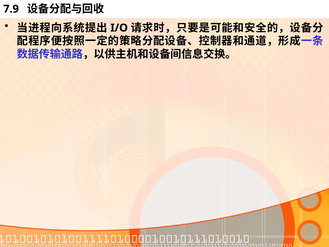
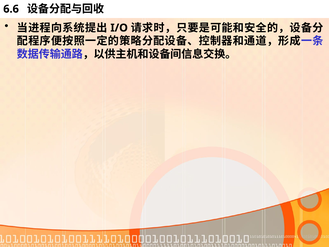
7.9: 7.9 -> 6.6
